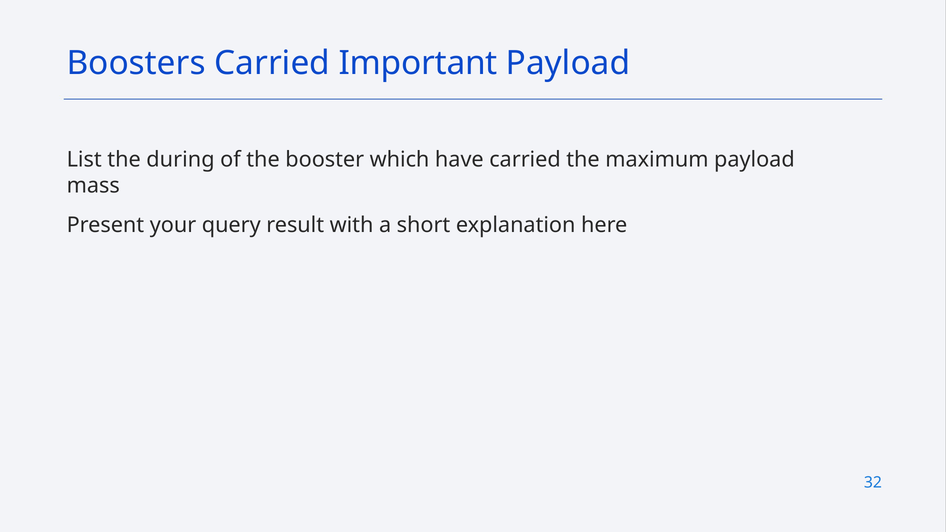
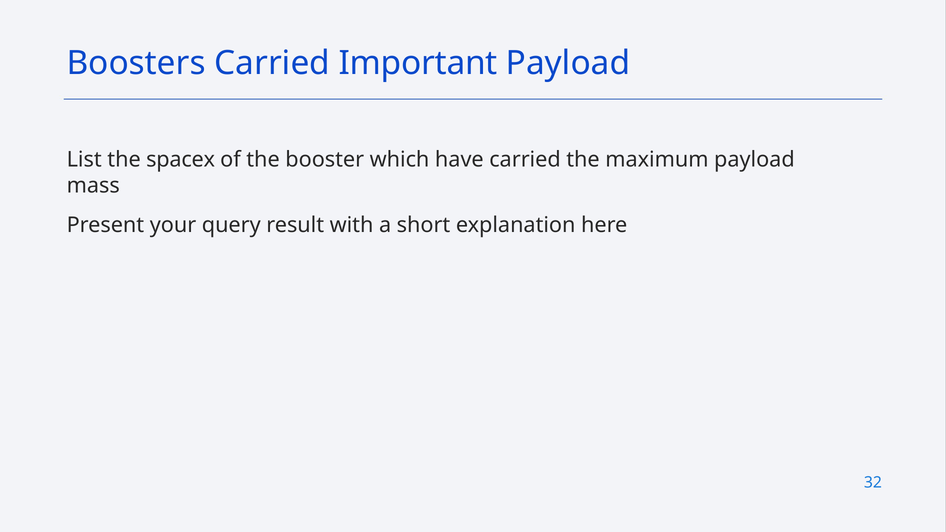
during: during -> spacex
